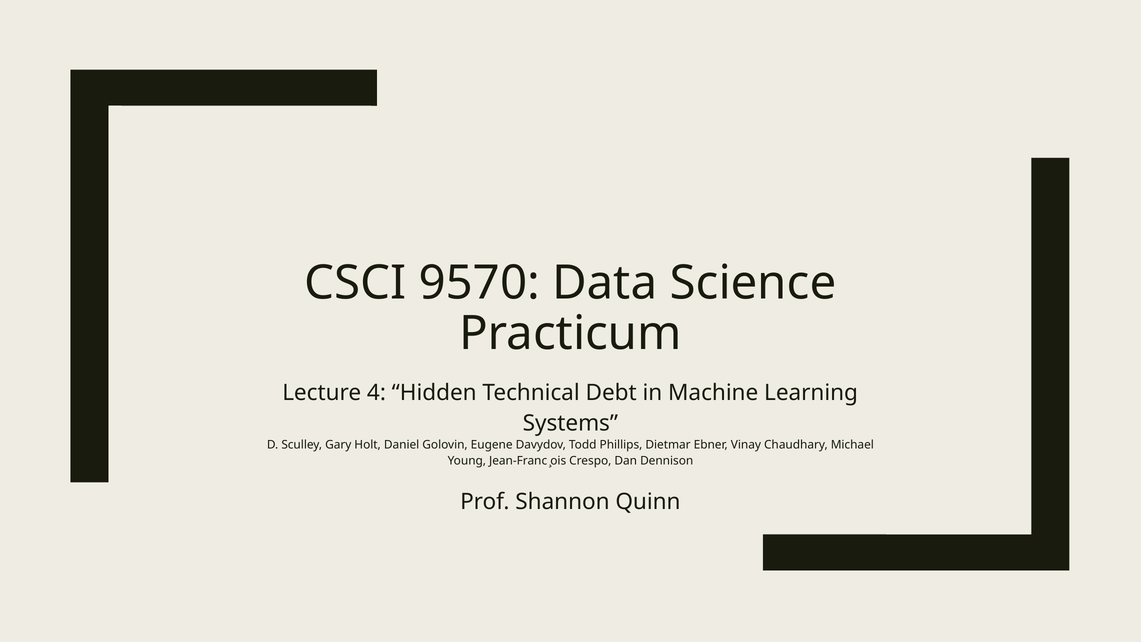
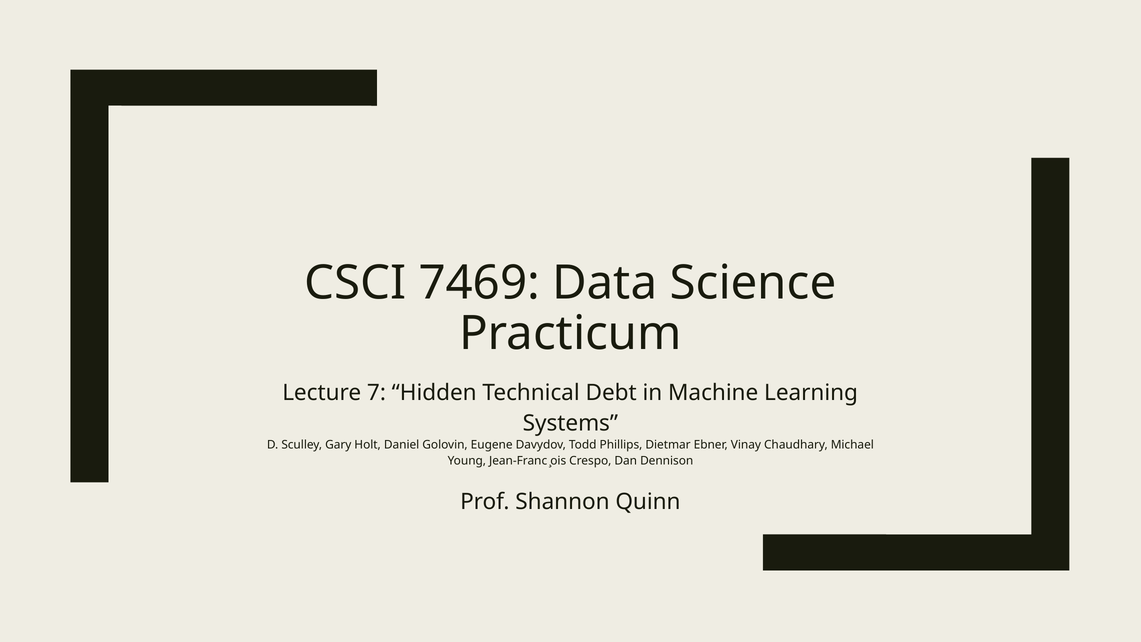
9570: 9570 -> 7469
4: 4 -> 7
